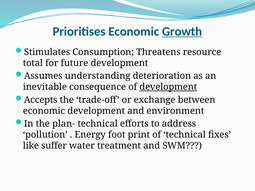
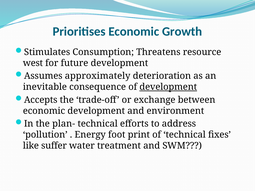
Growth underline: present -> none
total: total -> west
understanding: understanding -> approximately
